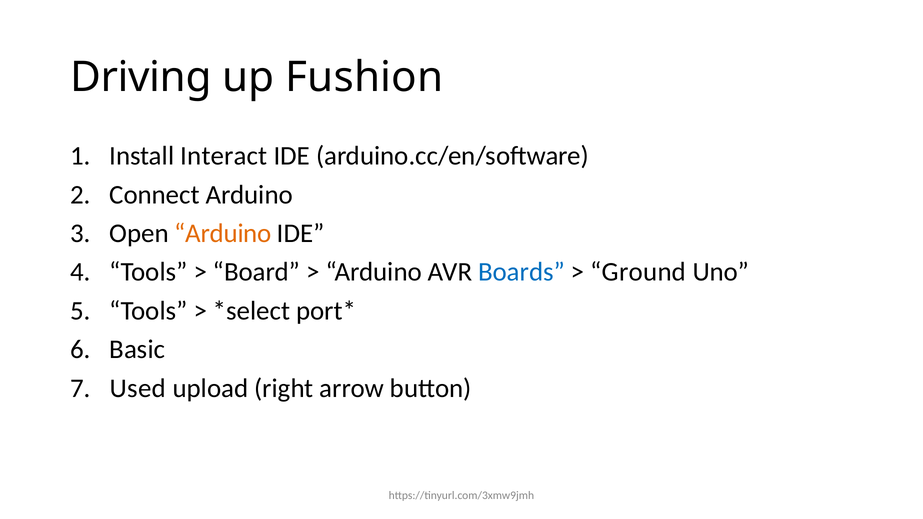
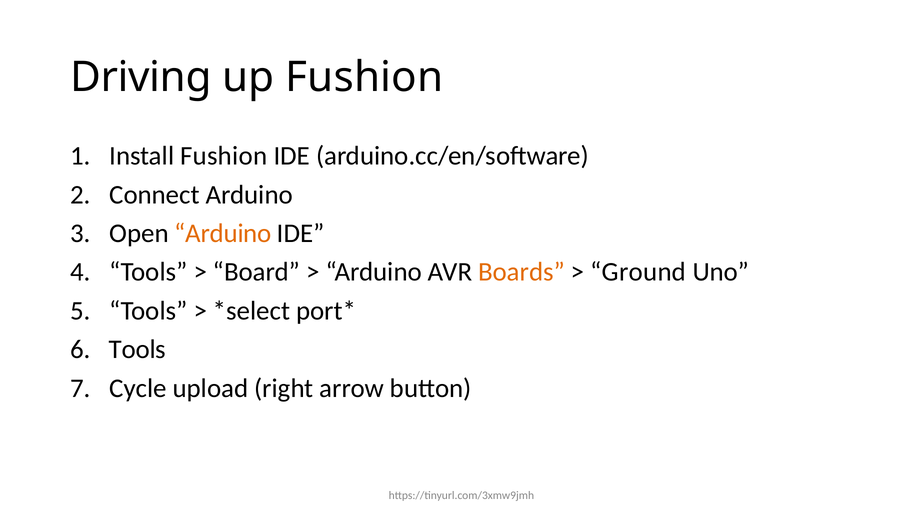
Install Interact: Interact -> Fushion
Boards colour: blue -> orange
Basic at (137, 350): Basic -> Tools
Used: Used -> Cycle
